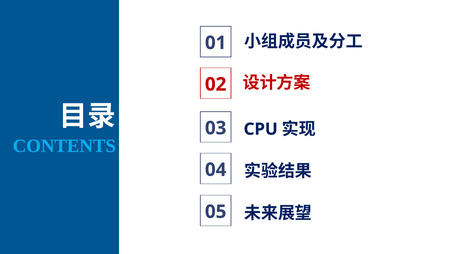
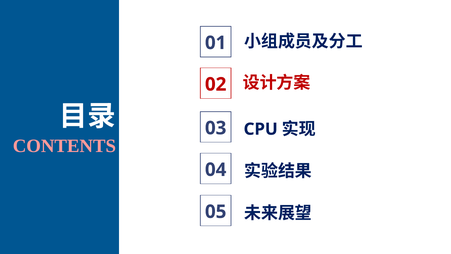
CONTENTS colour: light blue -> pink
